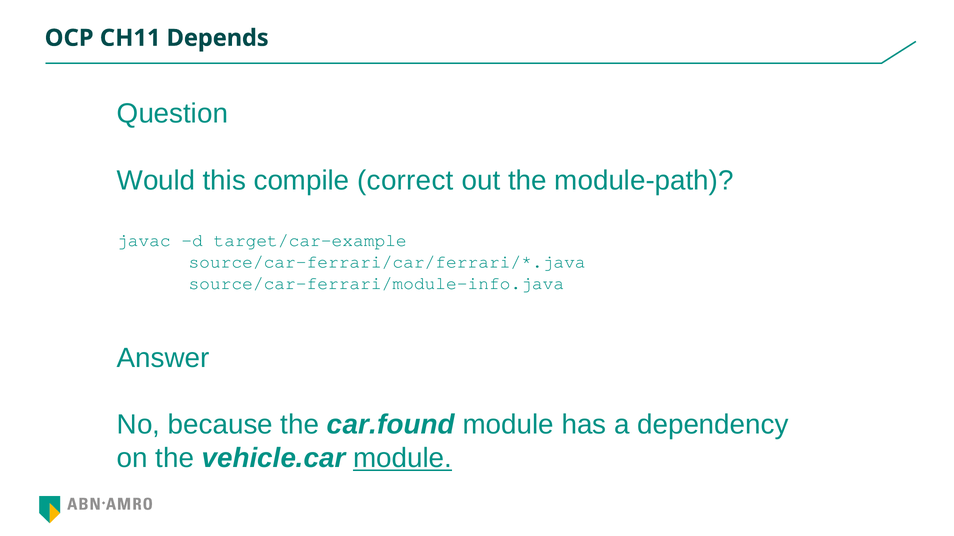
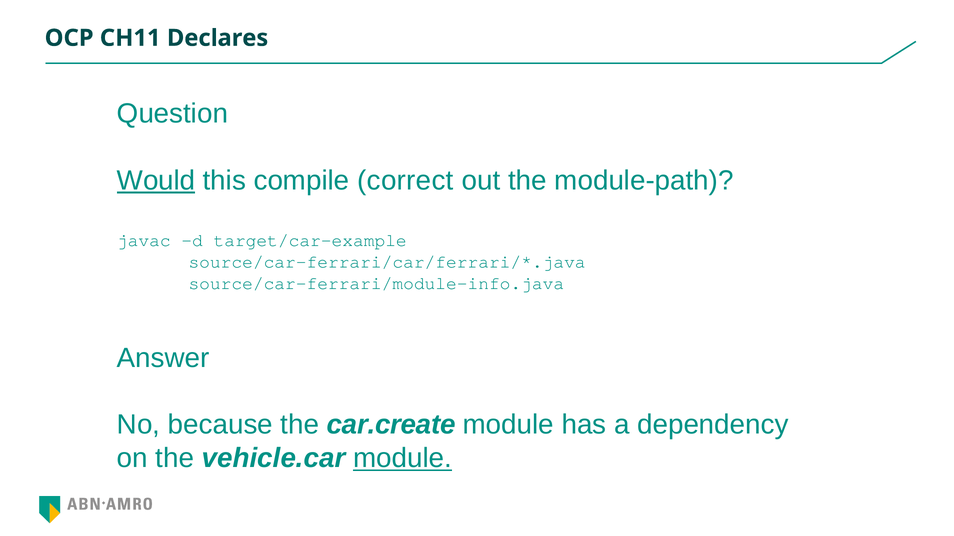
Depends: Depends -> Declares
Would underline: none -> present
car.found: car.found -> car.create
